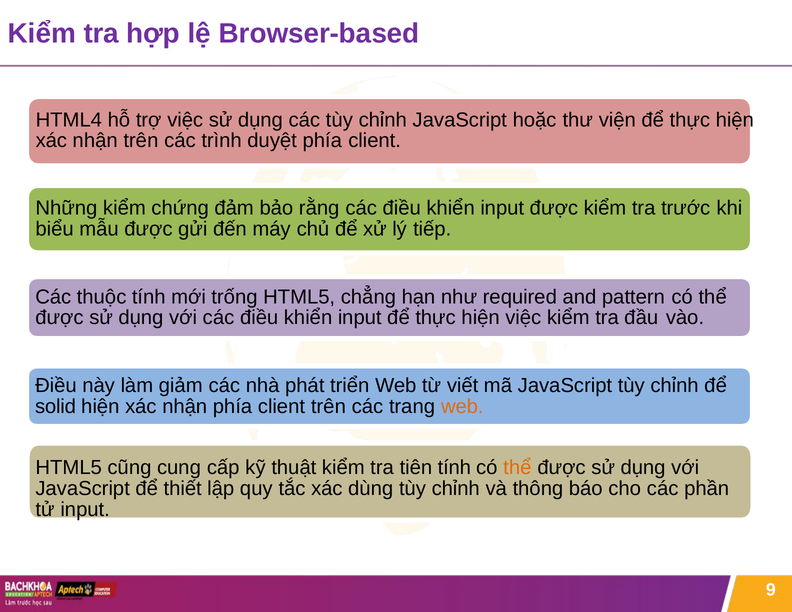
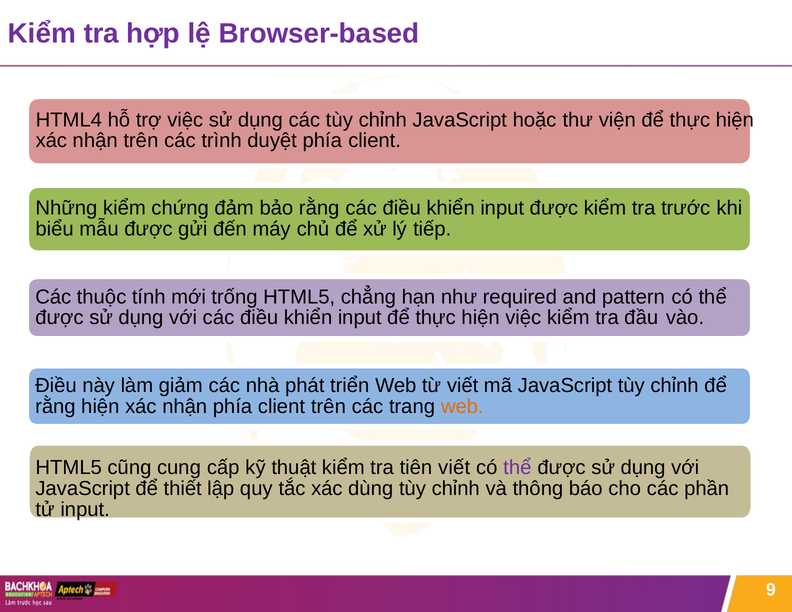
solid at (55, 407): solid -> rằng
tiên tính: tính -> viết
thể at (517, 468) colour: orange -> purple
